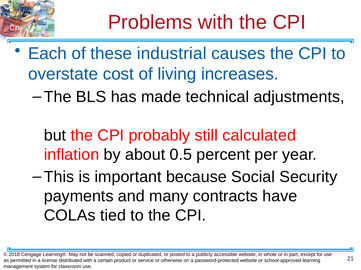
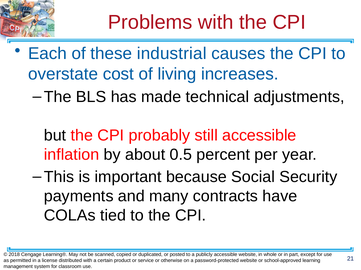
still calculated: calculated -> accessible
